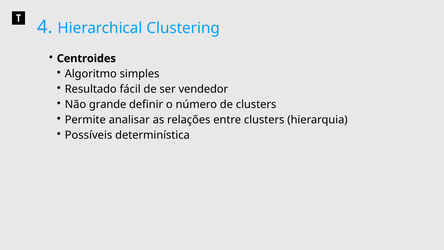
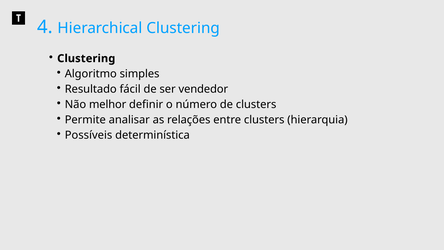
Centroides at (86, 58): Centroides -> Clustering
grande: grande -> melhor
